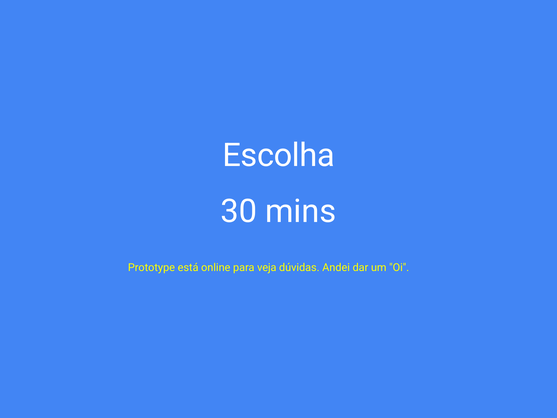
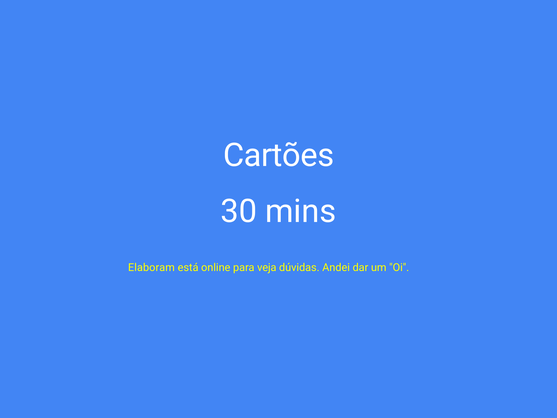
Escolha: Escolha -> Cartões
Prototype: Prototype -> Elaboram
